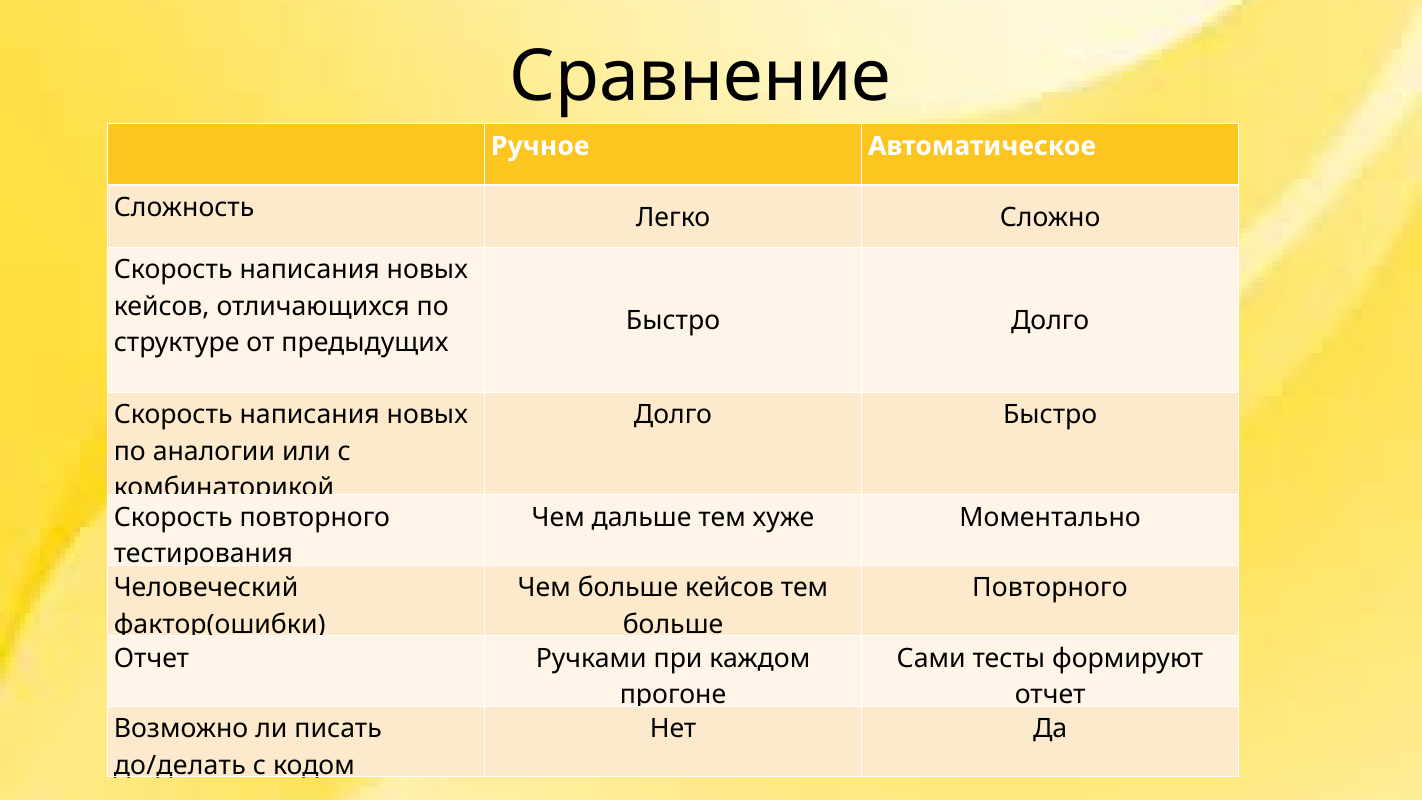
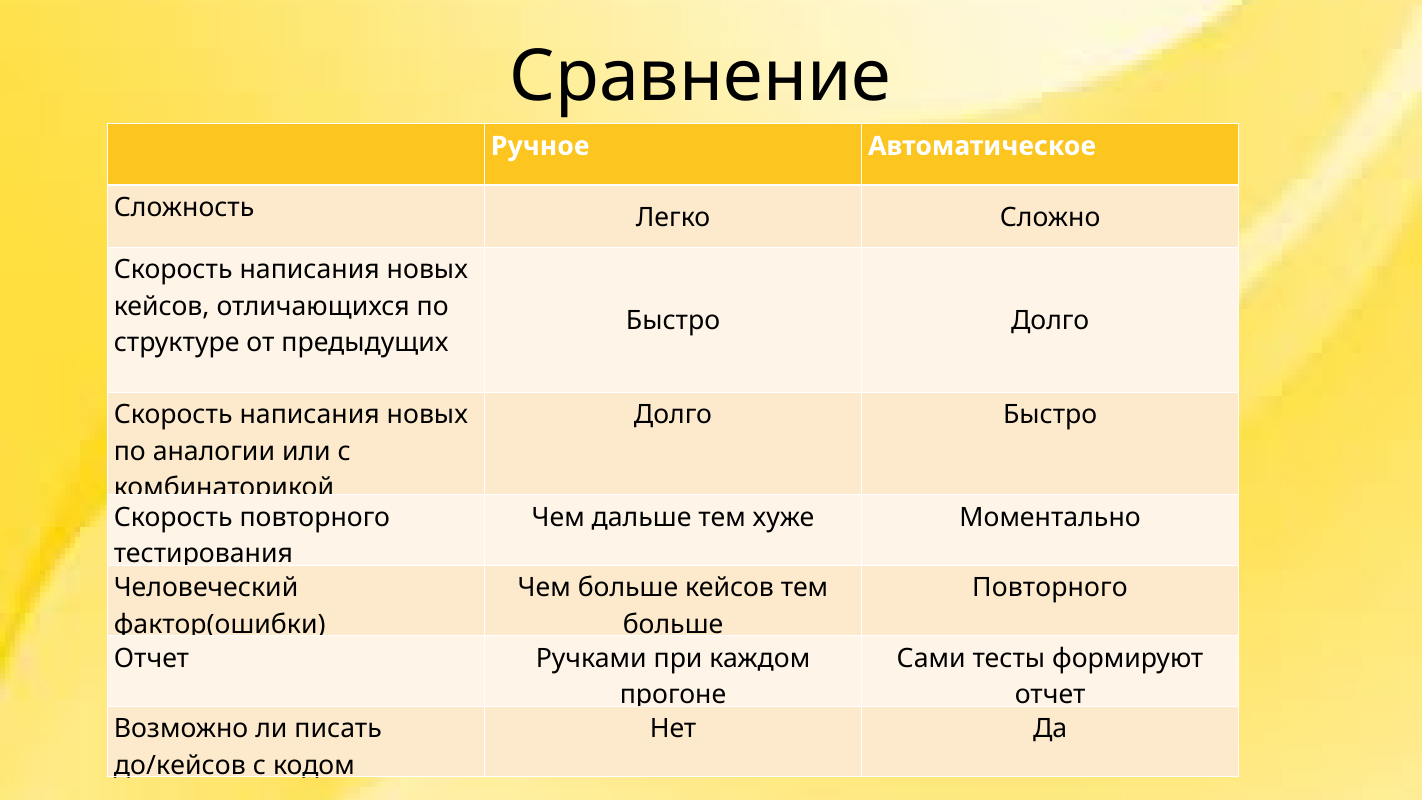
до/делать: до/делать -> до/кейсов
